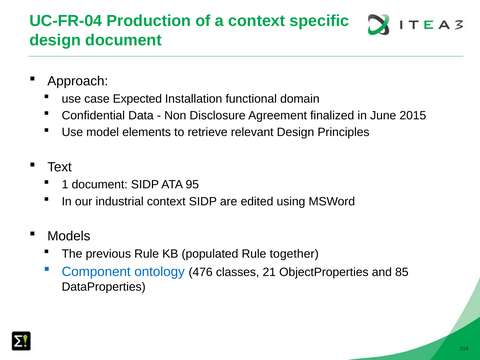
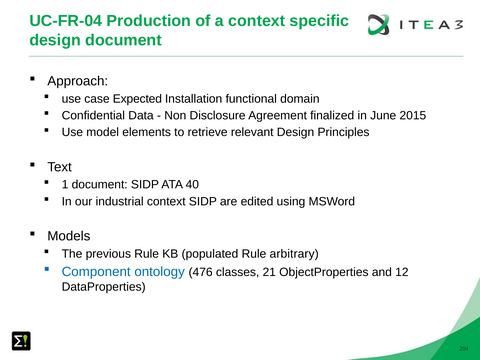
95: 95 -> 40
together: together -> arbitrary
85: 85 -> 12
